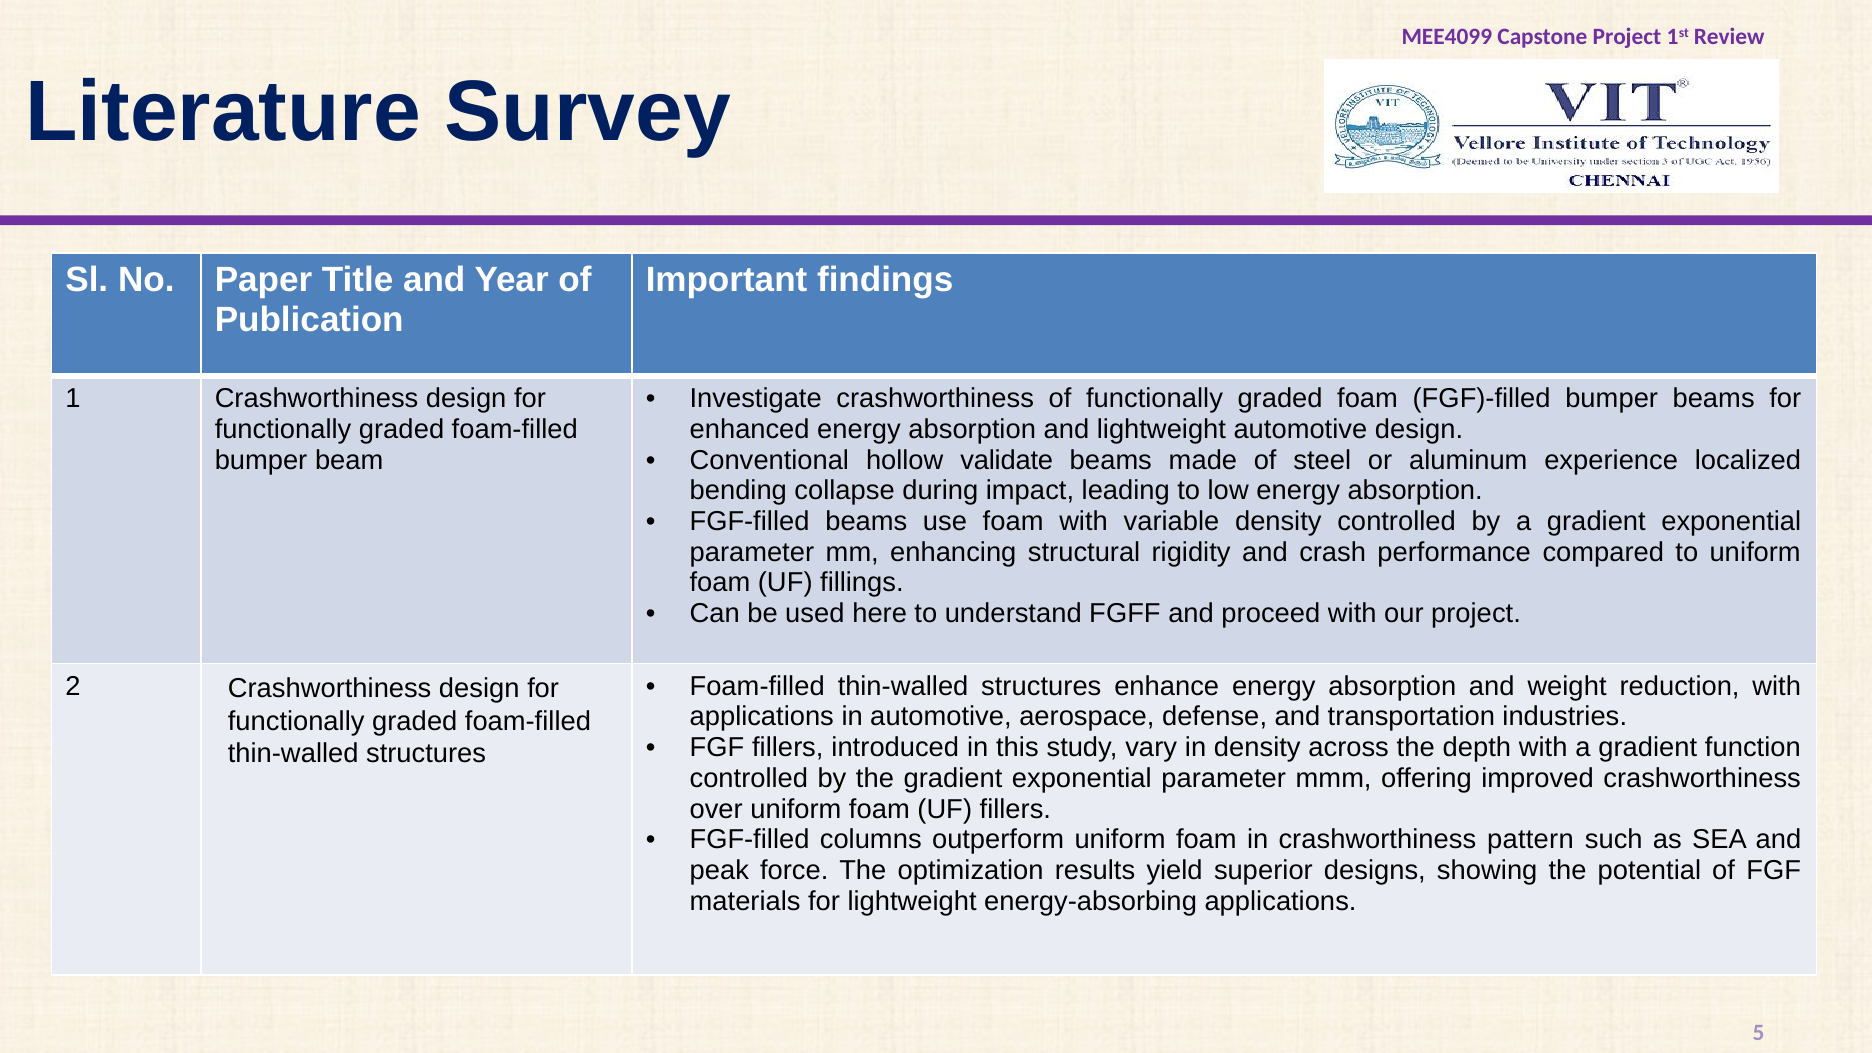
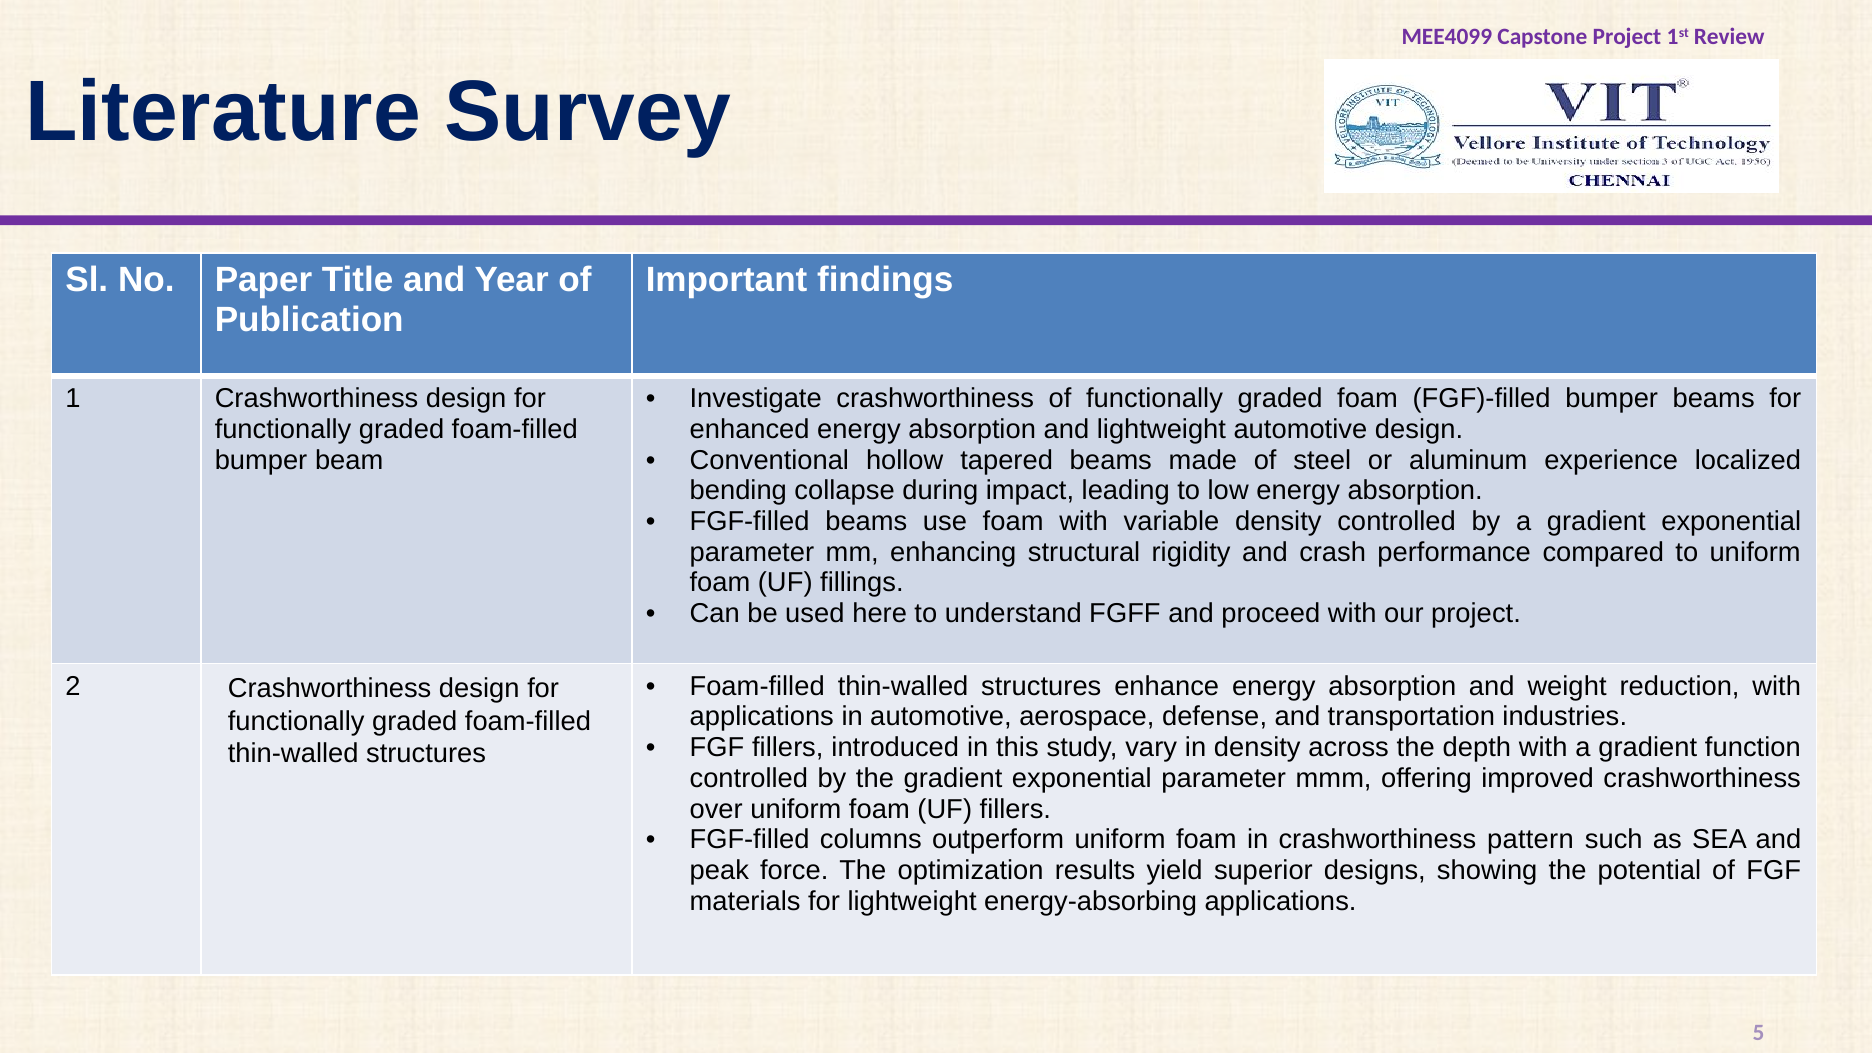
validate: validate -> tapered
